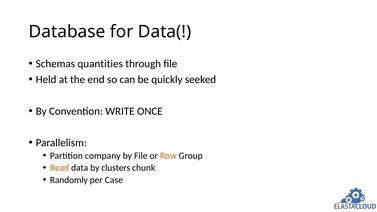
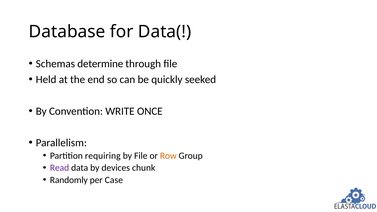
quantities: quantities -> determine
company: company -> requiring
Read colour: orange -> purple
clusters: clusters -> devices
